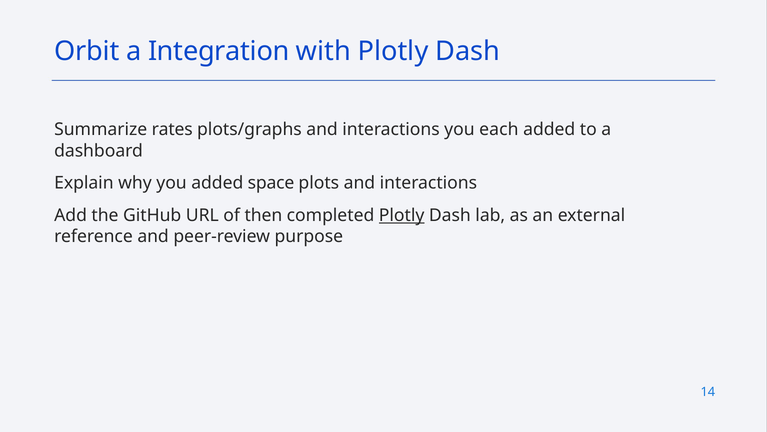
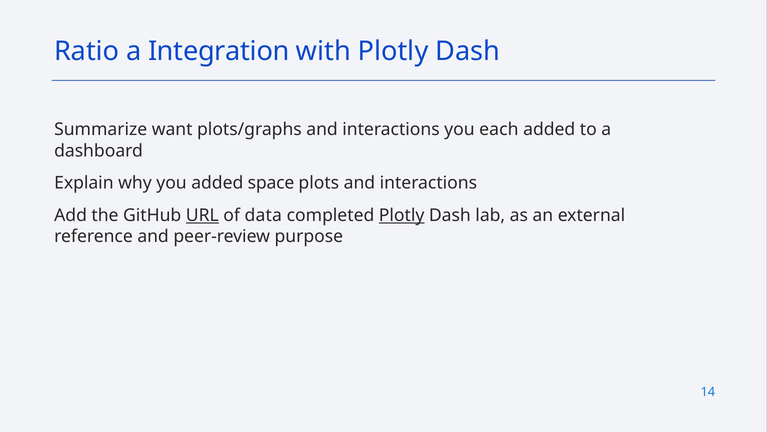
Orbit: Orbit -> Ratio
rates: rates -> want
URL underline: none -> present
then: then -> data
